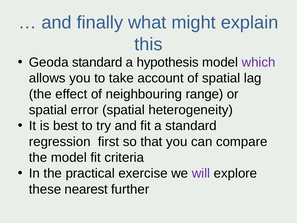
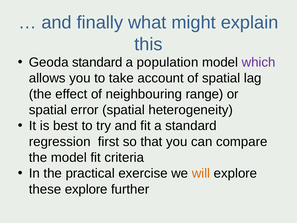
hypothesis: hypothesis -> population
will colour: purple -> orange
these nearest: nearest -> explore
